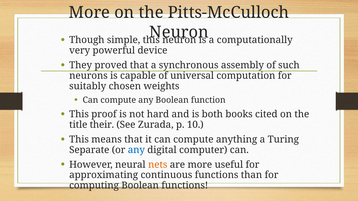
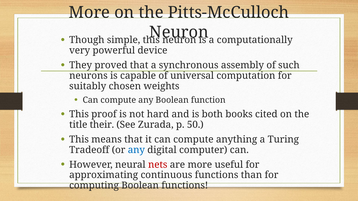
10: 10 -> 50
Separate: Separate -> Tradeoff
nets colour: orange -> red
